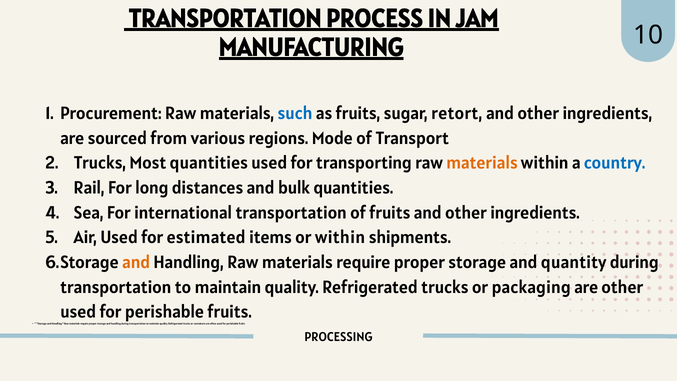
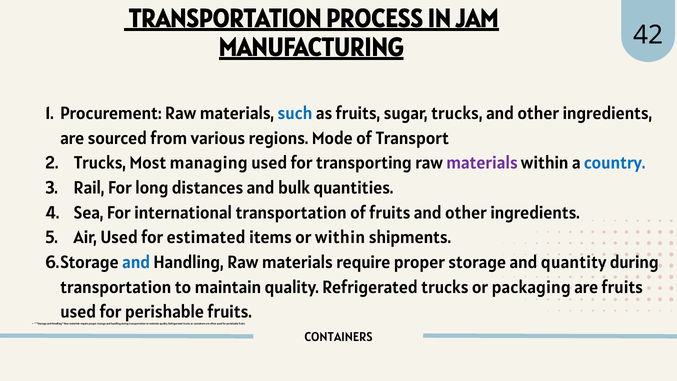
10: 10 -> 42
sugar retort: retort -> trucks
Most quantities: quantities -> managing
materials at (482, 163) colour: orange -> purple
and at (136, 262) colour: orange -> blue
are other: other -> fruits
PROCESSING at (339, 337): PROCESSING -> CONTAINERS
